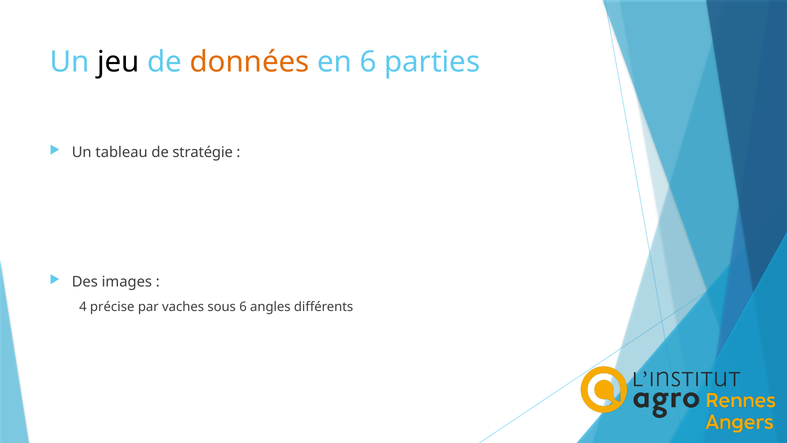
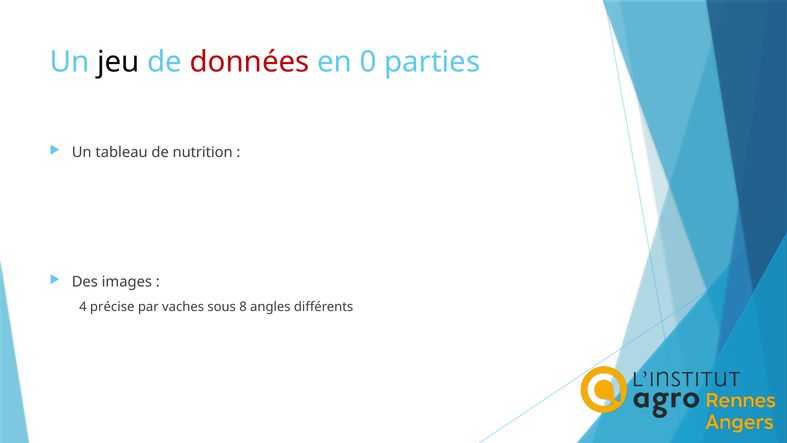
données colour: orange -> red
en 6: 6 -> 0
stratégie: stratégie -> nutrition
sous 6: 6 -> 8
